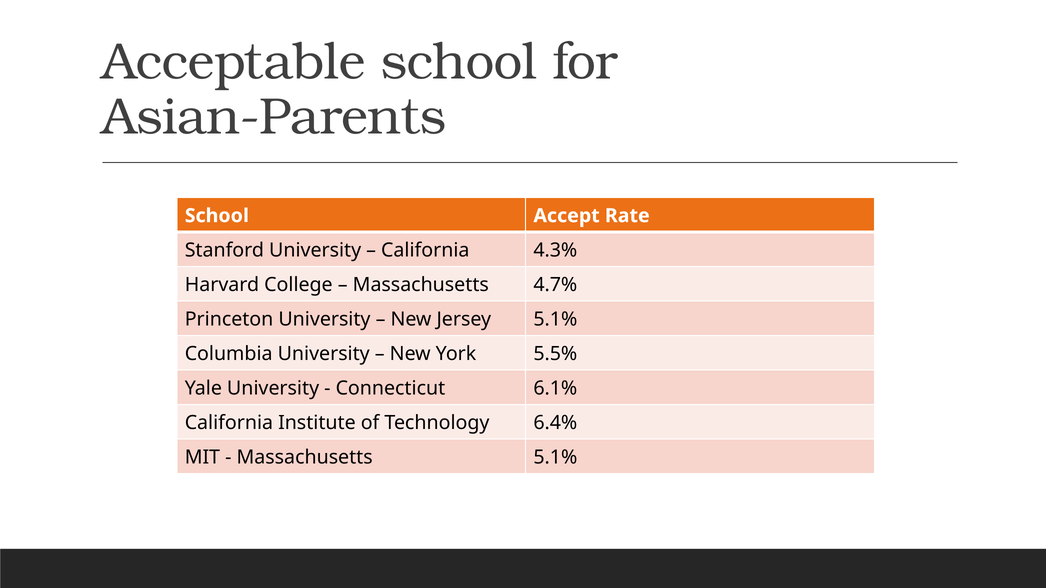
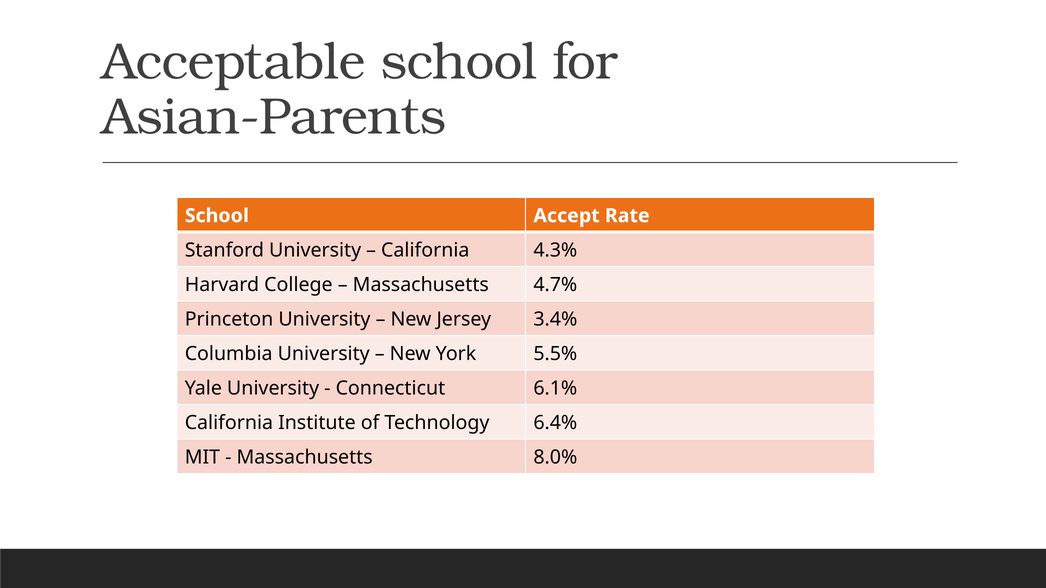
Jersey 5.1%: 5.1% -> 3.4%
Massachusetts 5.1%: 5.1% -> 8.0%
